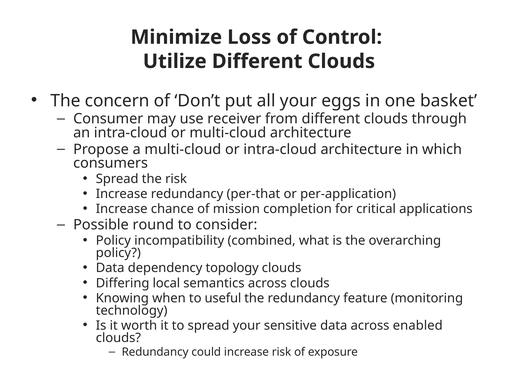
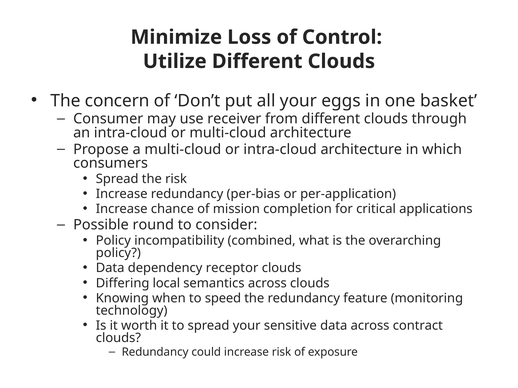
per-that: per-that -> per-bias
topology: topology -> receptor
useful: useful -> speed
enabled: enabled -> contract
